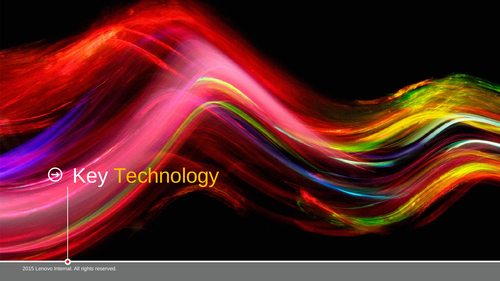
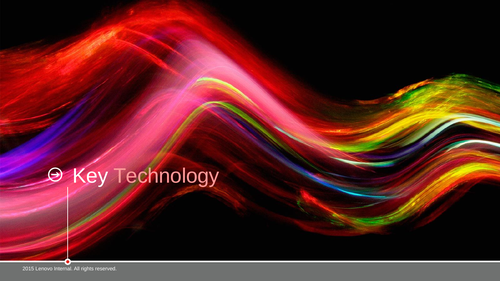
Technology colour: yellow -> pink
